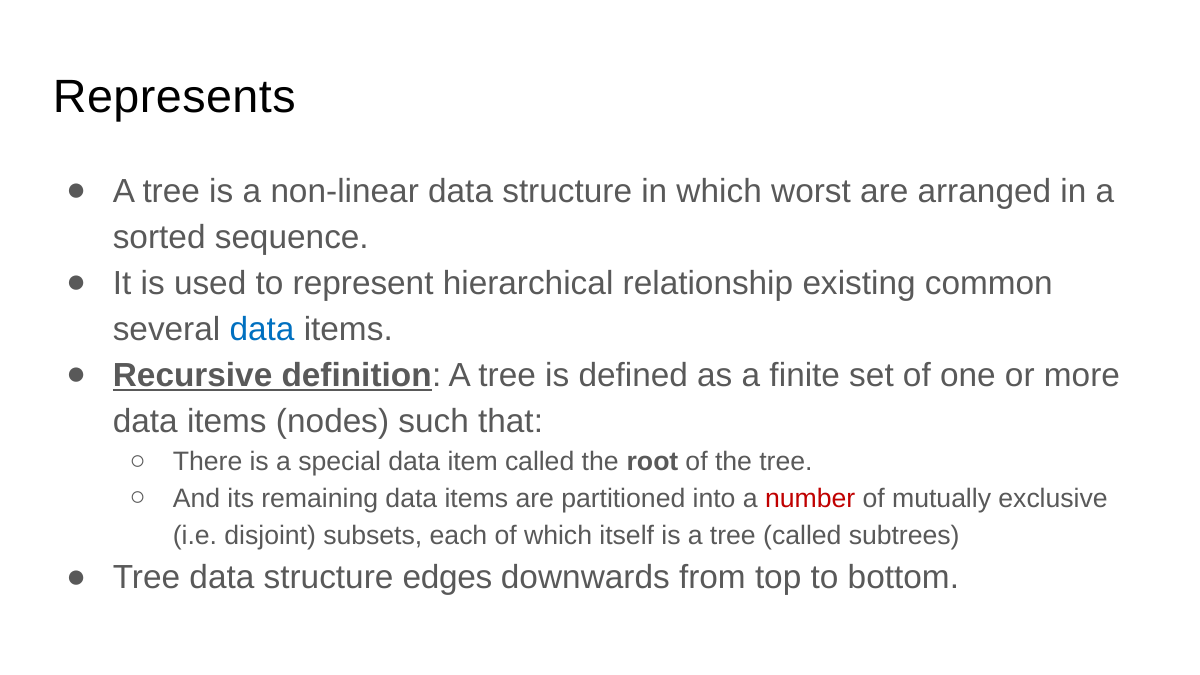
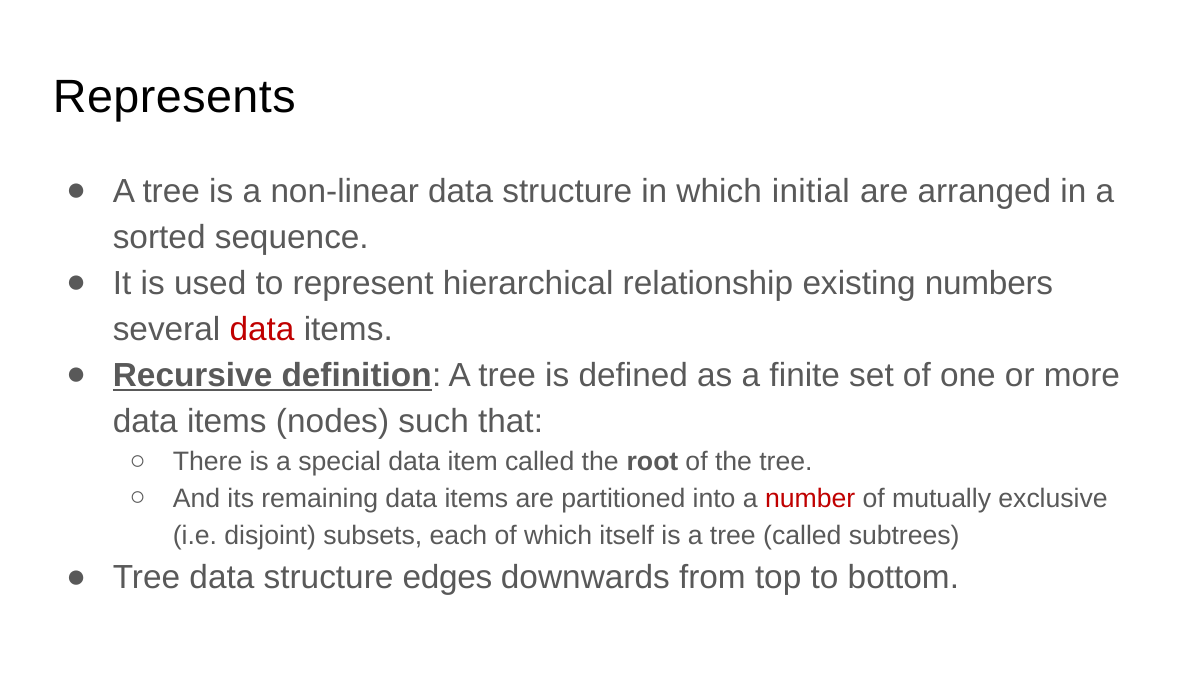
worst: worst -> initial
common: common -> numbers
data at (262, 330) colour: blue -> red
